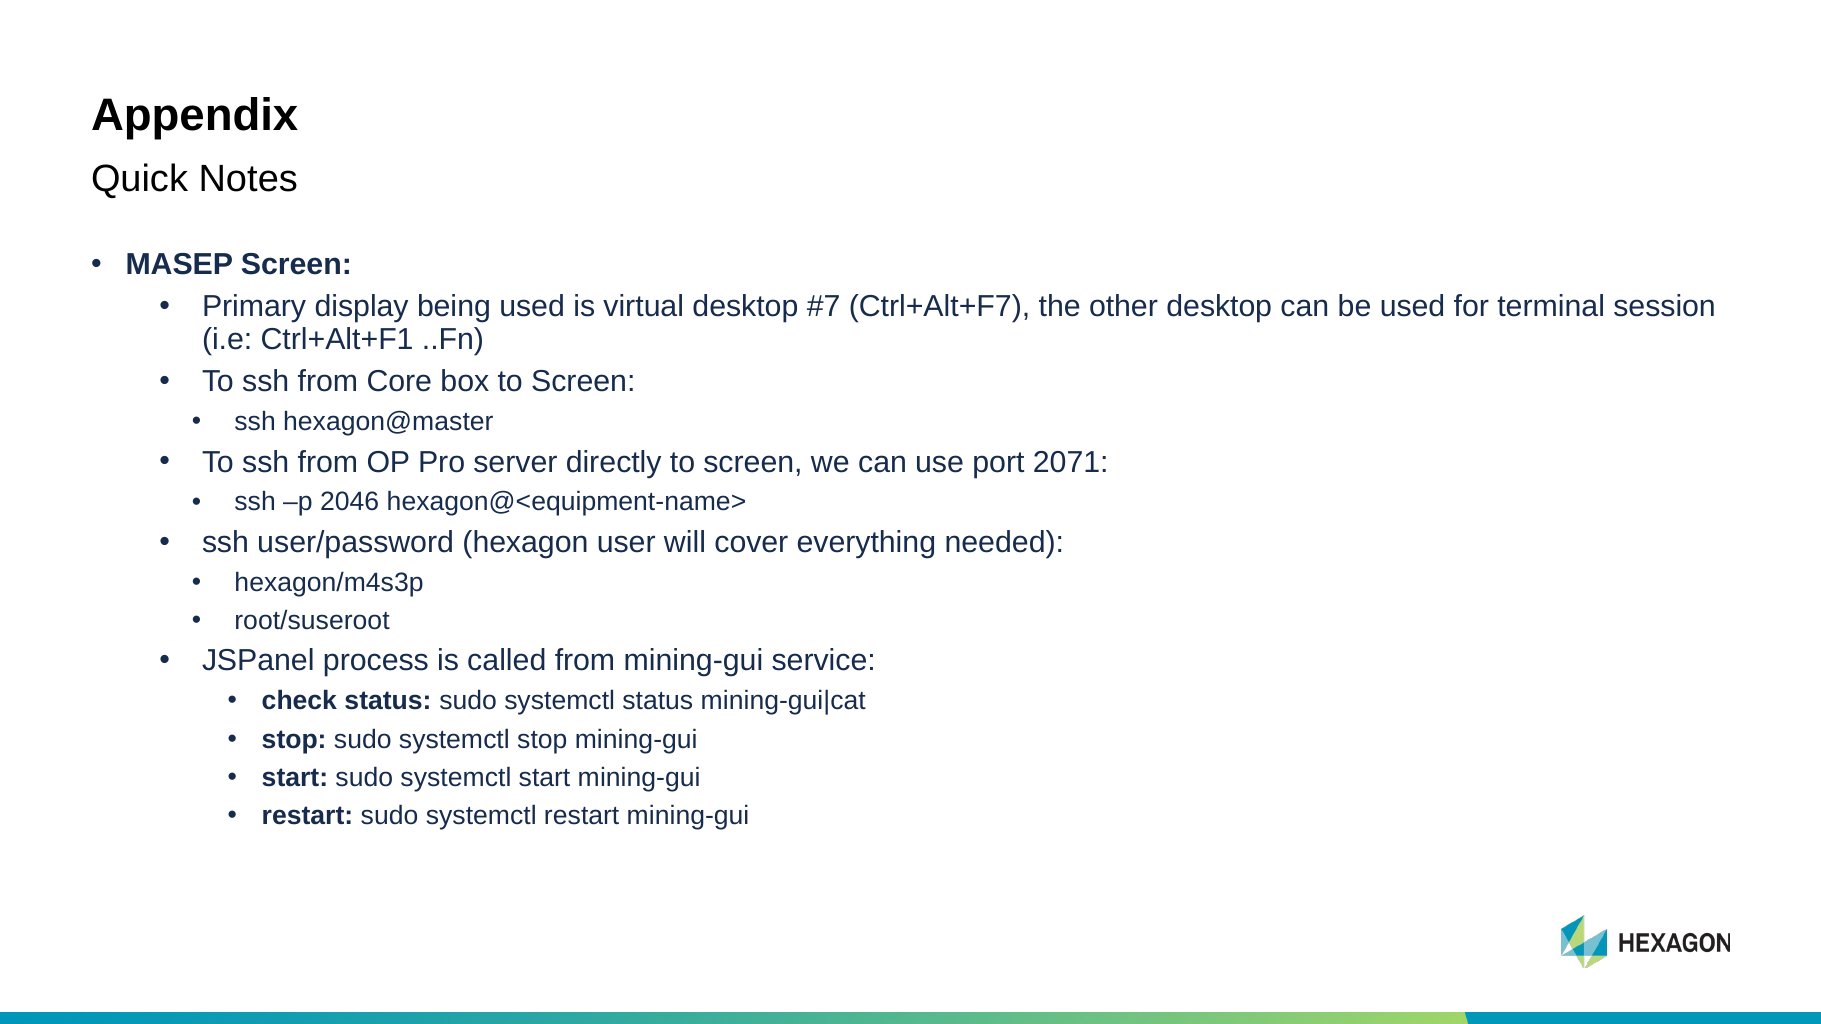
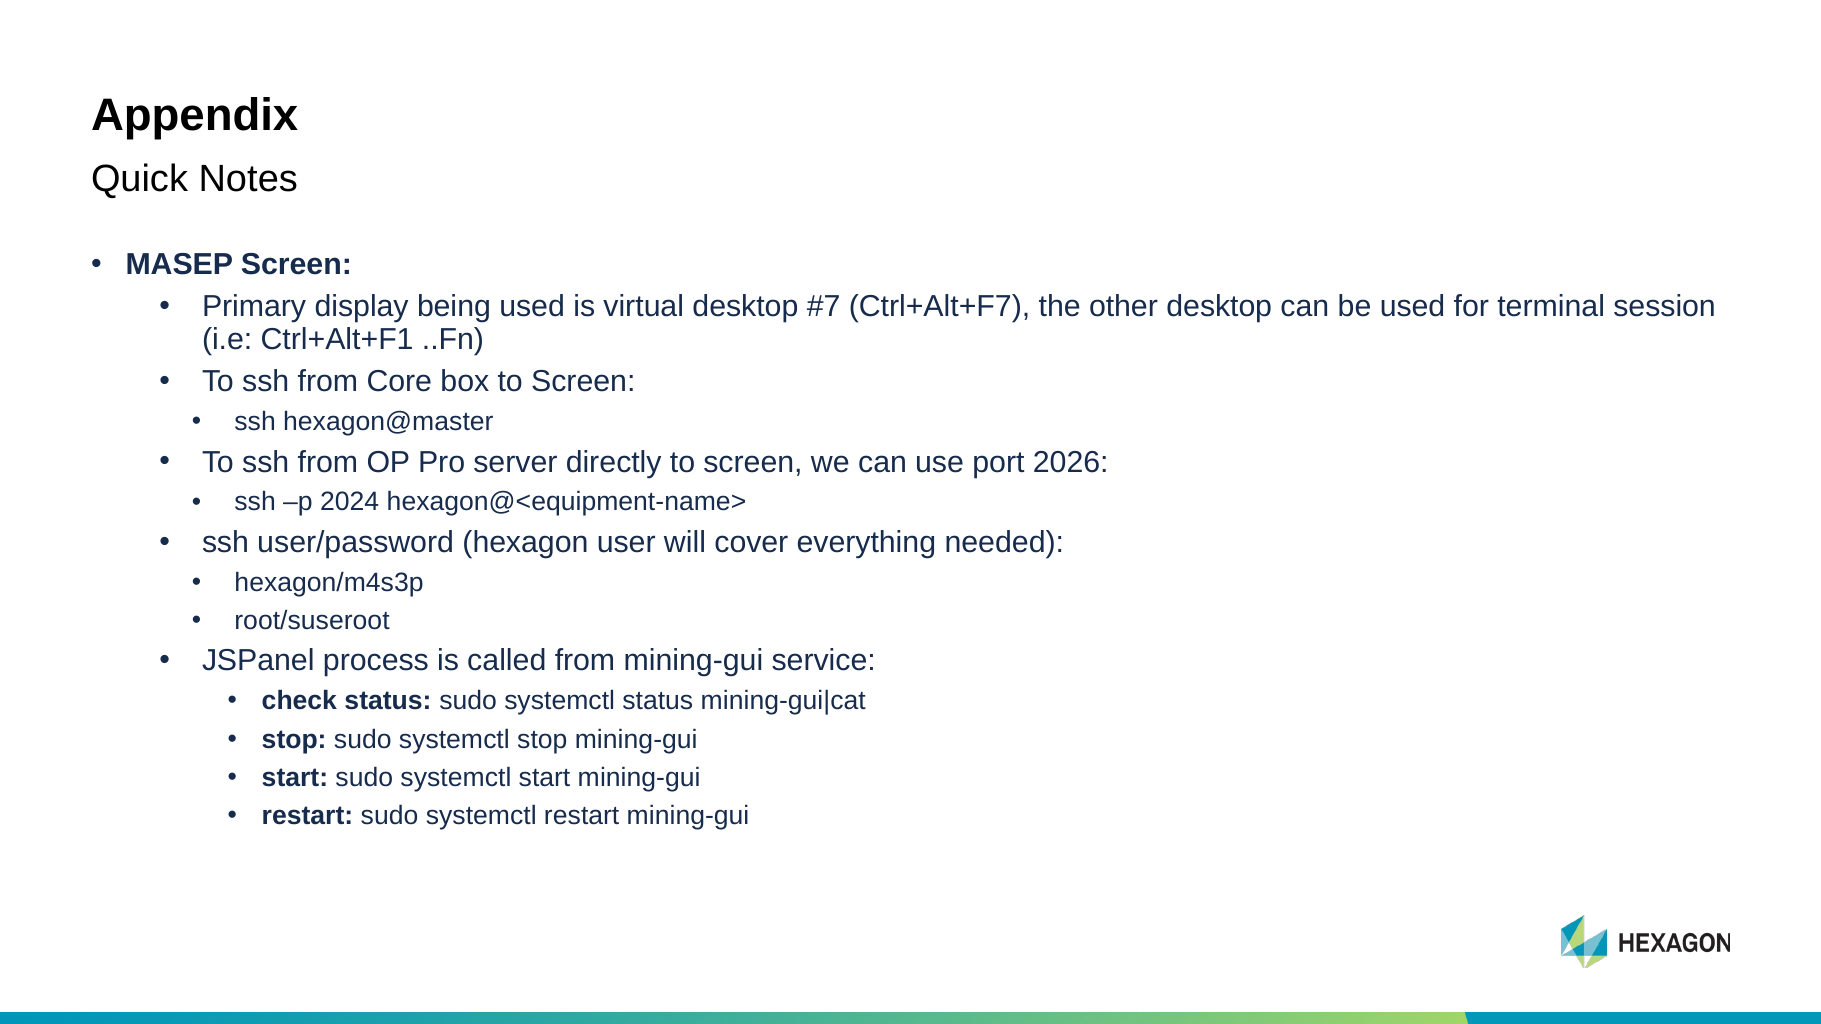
2071: 2071 -> 2026
2046: 2046 -> 2024
